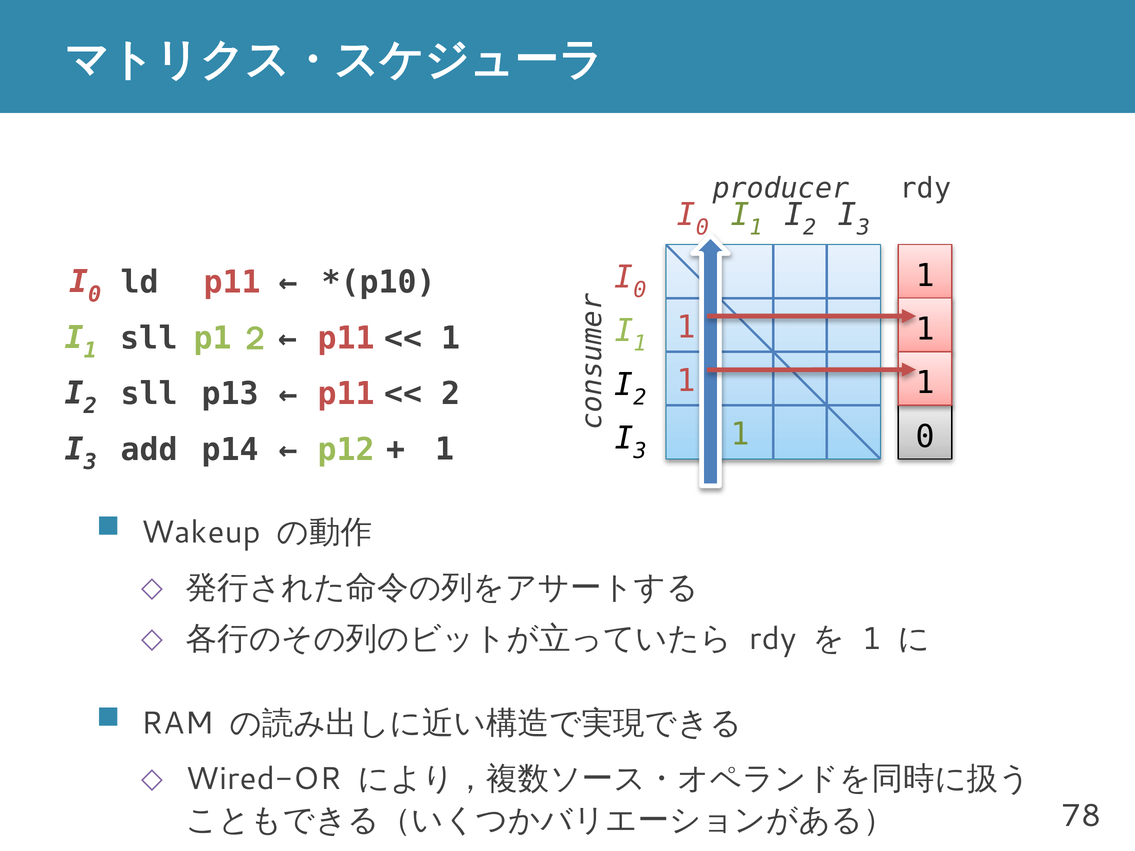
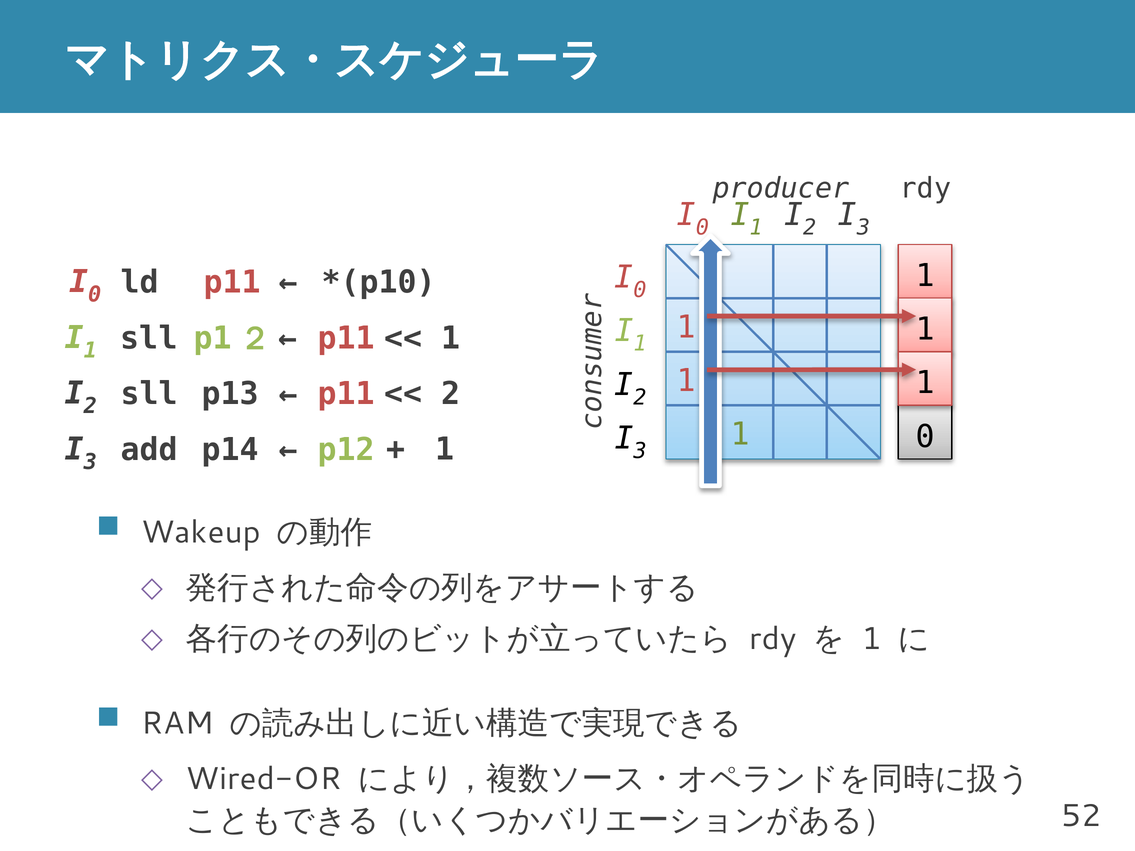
78: 78 -> 52
